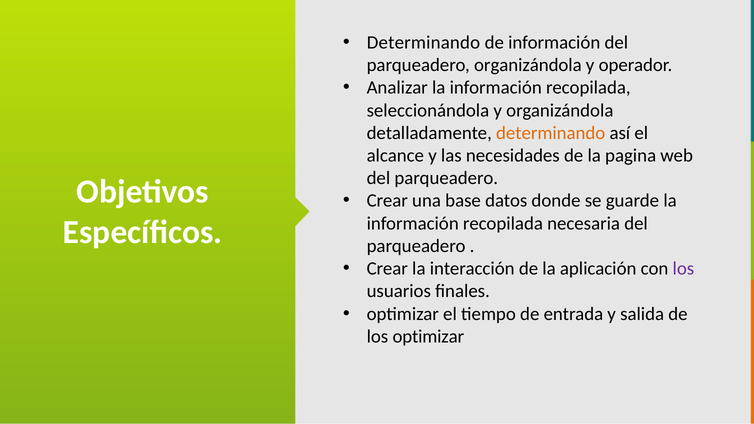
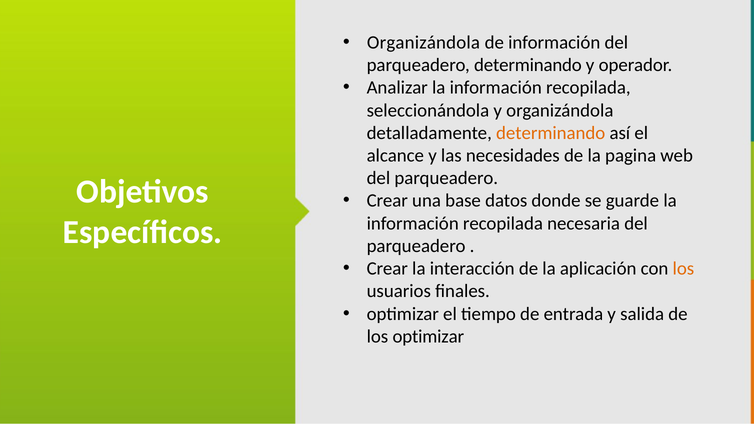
Determinando at (423, 42): Determinando -> Organizándola
parqueadero organizándola: organizándola -> determinando
los at (683, 269) colour: purple -> orange
